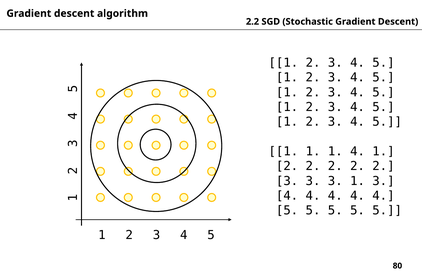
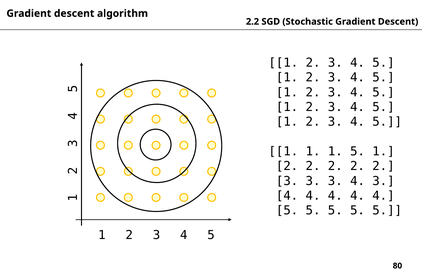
1 4: 4 -> 5
3 3 1: 1 -> 4
